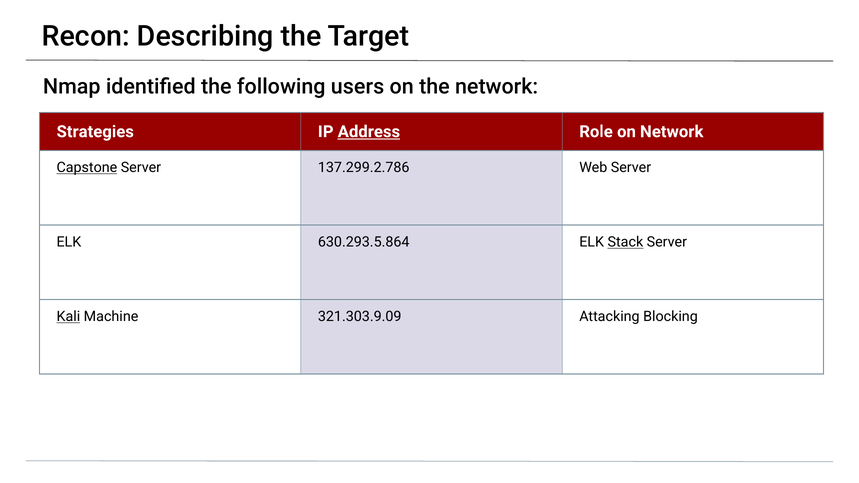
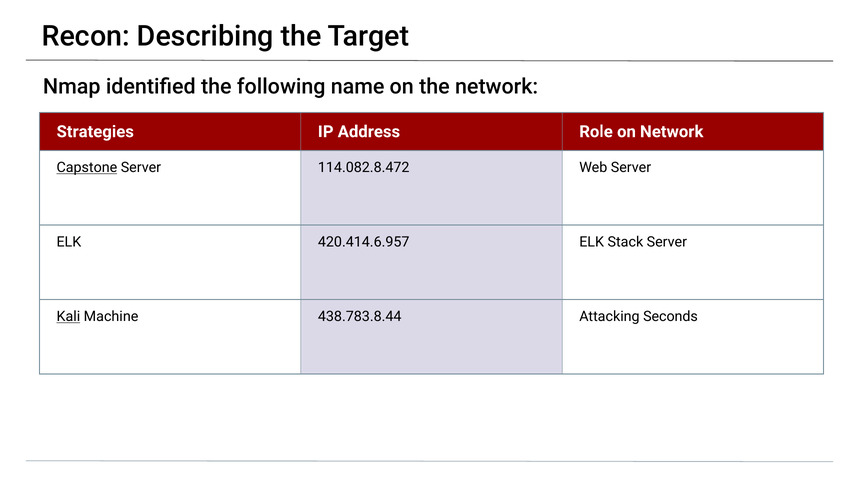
users: users -> name
Address underline: present -> none
137.299.2.786: 137.299.2.786 -> 114.082.8.472
630.293.5.864: 630.293.5.864 -> 420.414.6.957
Stack underline: present -> none
321.303.9.09: 321.303.9.09 -> 438.783.8.44
Blocking: Blocking -> Seconds
